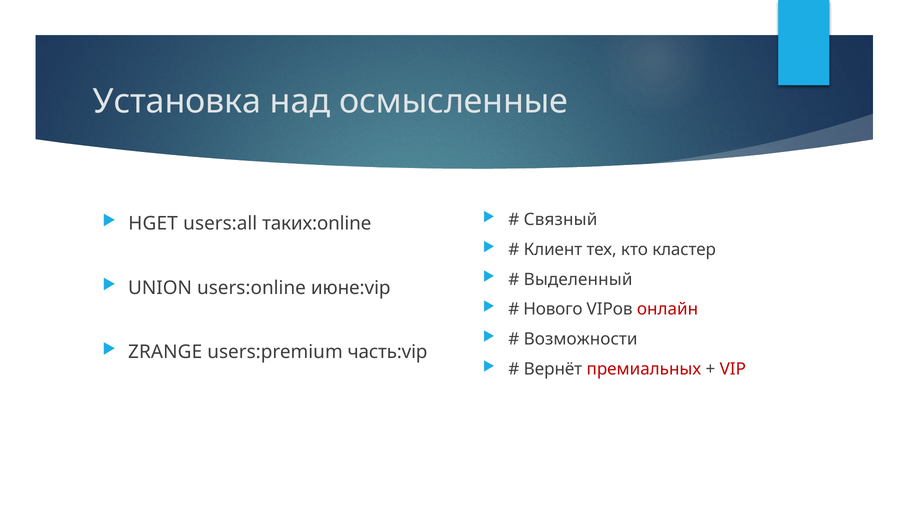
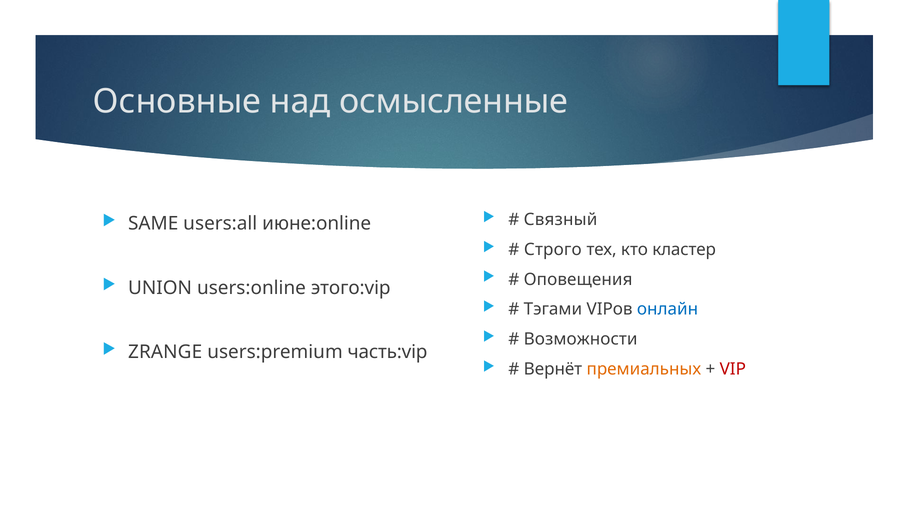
Установка: Установка -> Основные
HGET: HGET -> SAME
таких:online: таких:online -> июне:online
Клиент: Клиент -> Строго
Выделенный: Выделенный -> Оповещения
июне:vip: июне:vip -> этого:vip
Нового: Нового -> Тэгами
онлайн colour: red -> blue
премиальных colour: red -> orange
